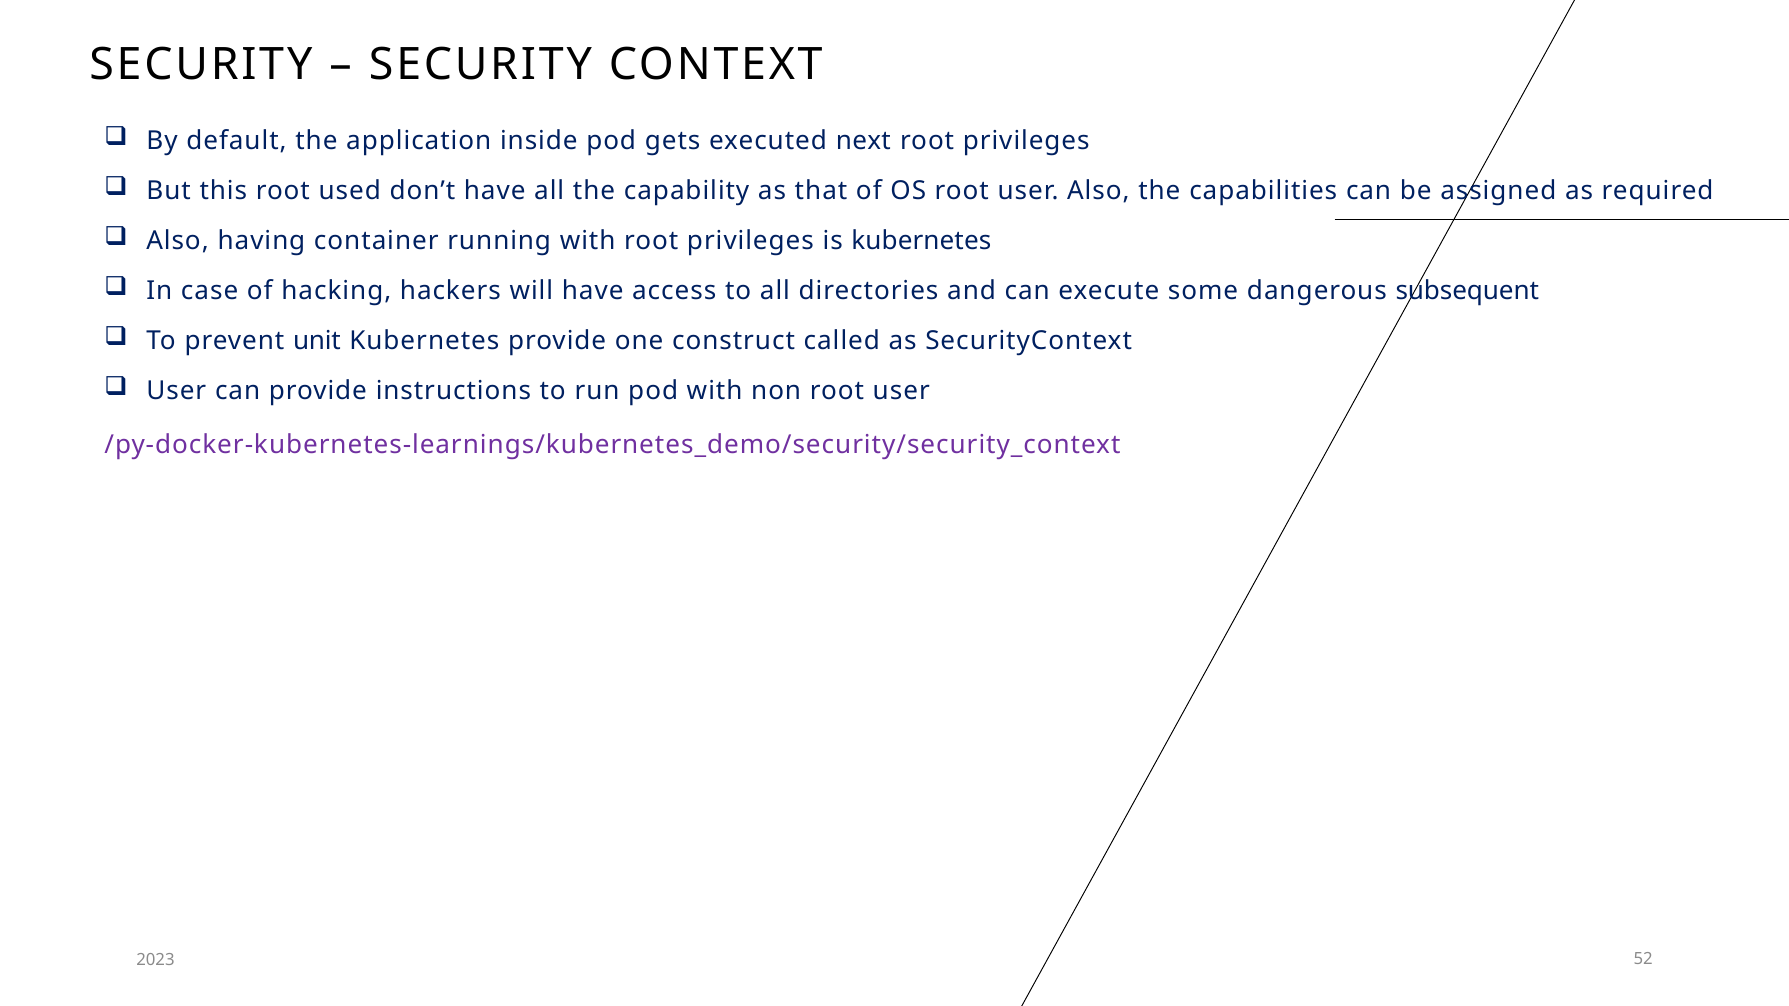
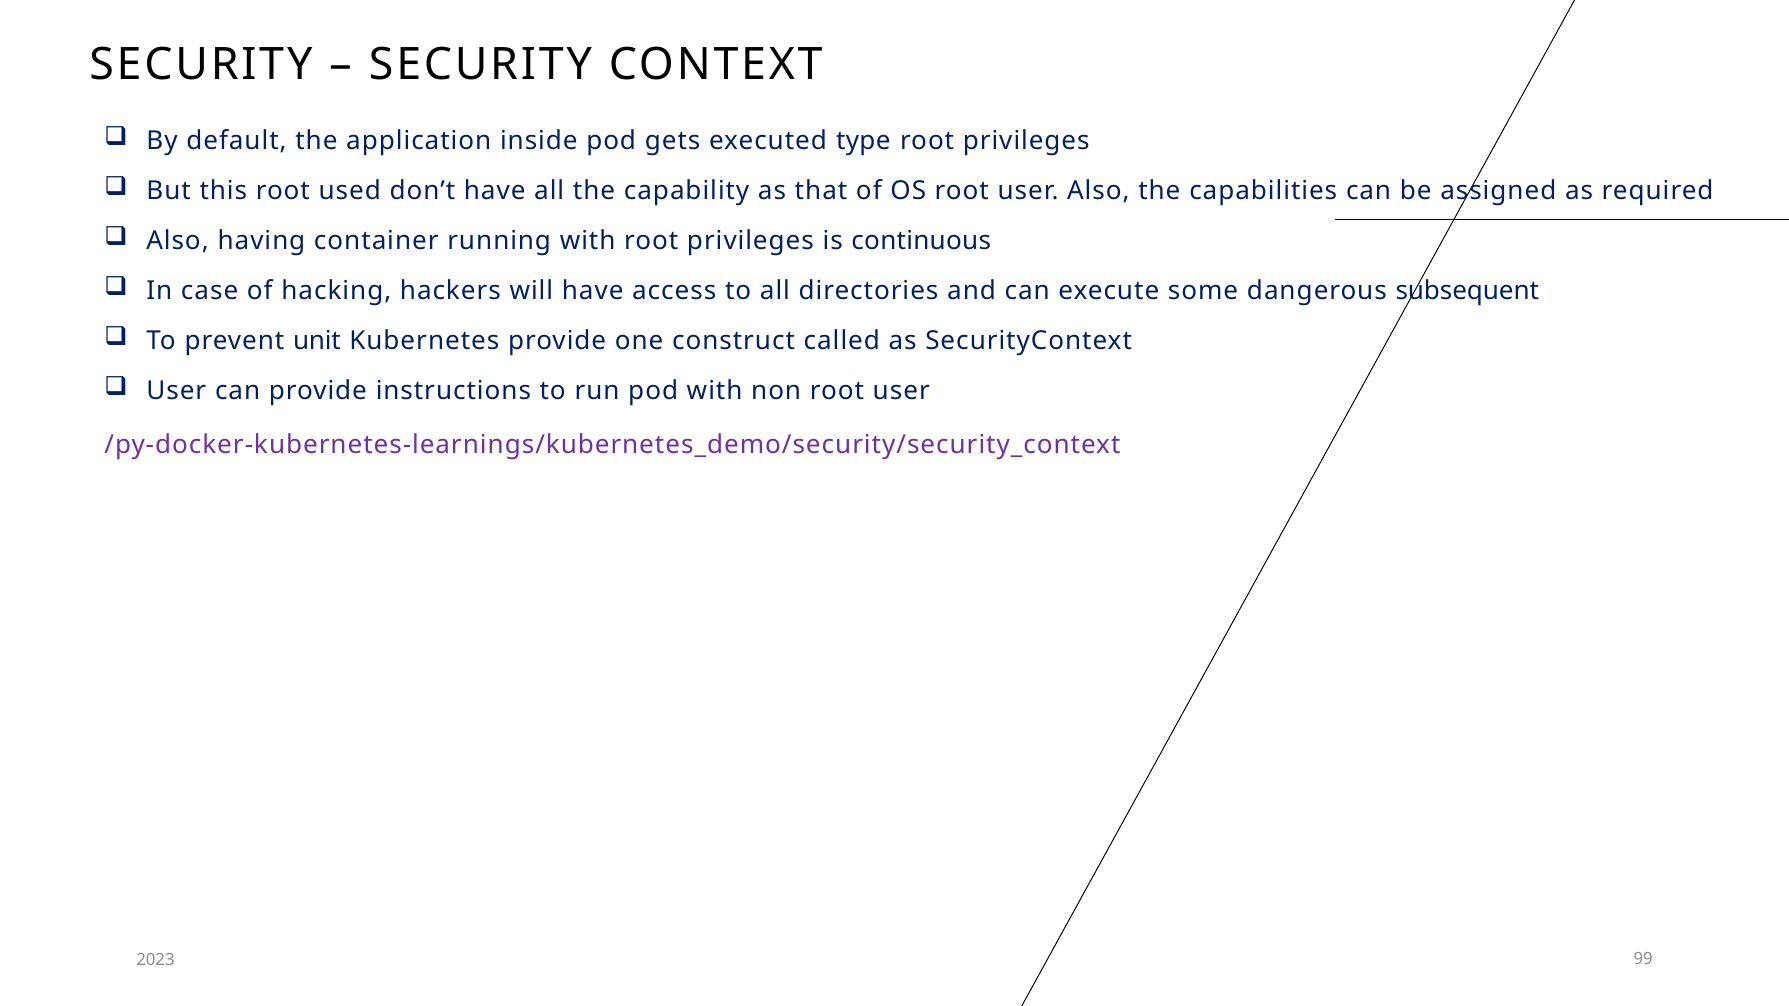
next: next -> type
is kubernetes: kubernetes -> continuous
52: 52 -> 99
